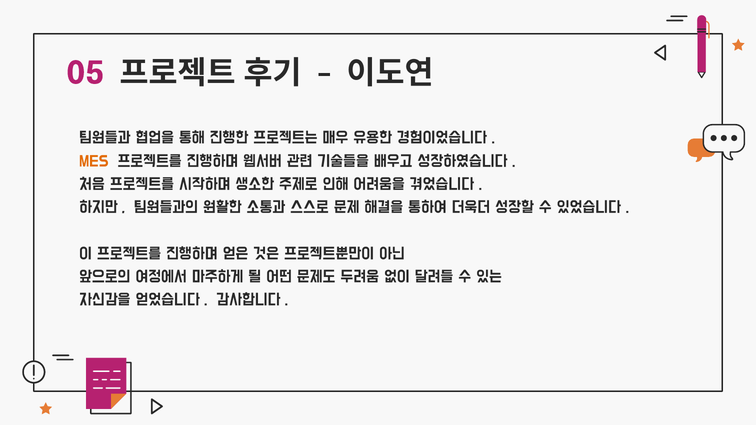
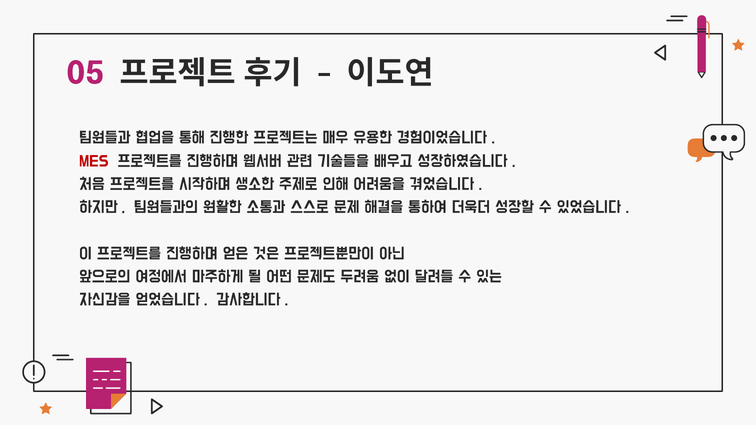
MES colour: orange -> red
